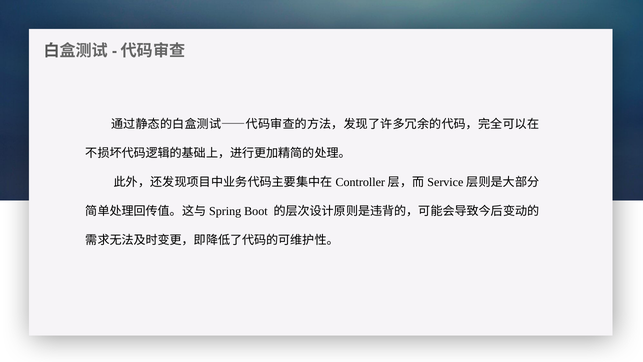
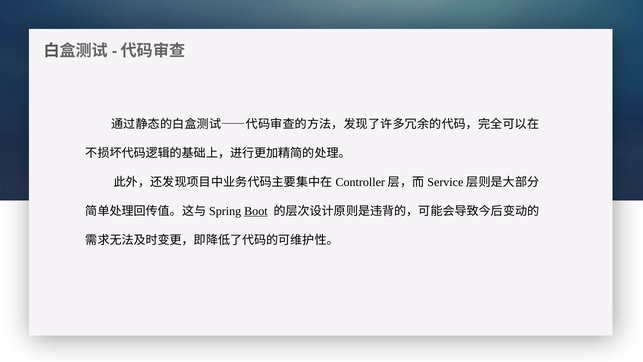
Boot underline: none -> present
